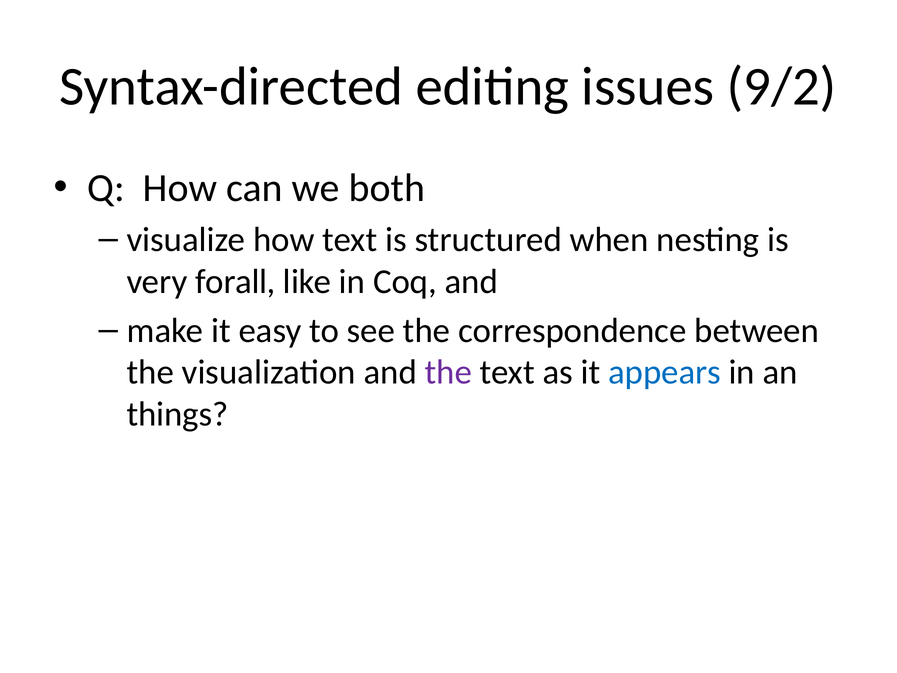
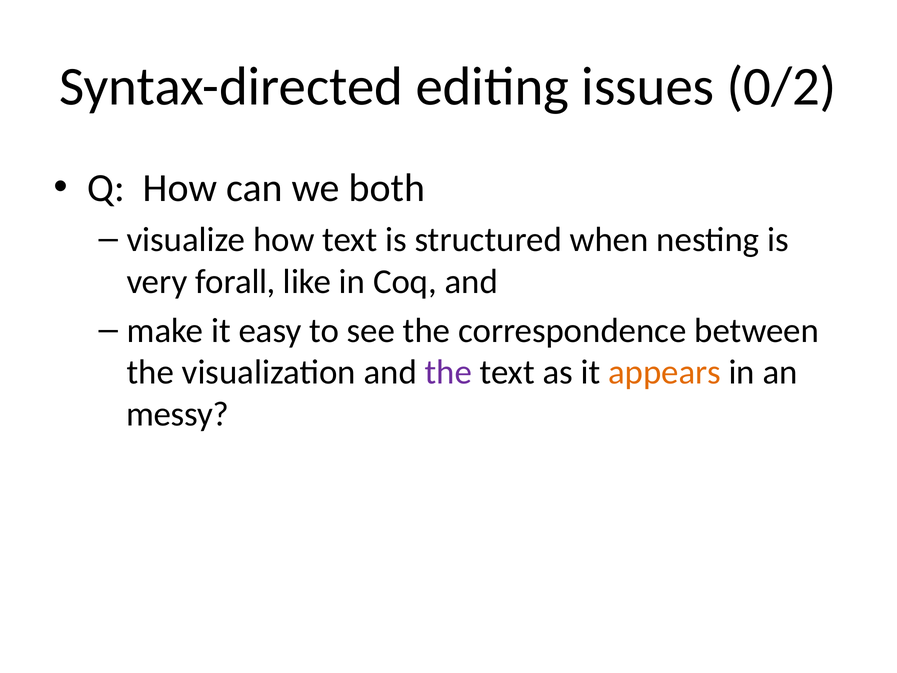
9/2: 9/2 -> 0/2
appears colour: blue -> orange
things: things -> messy
